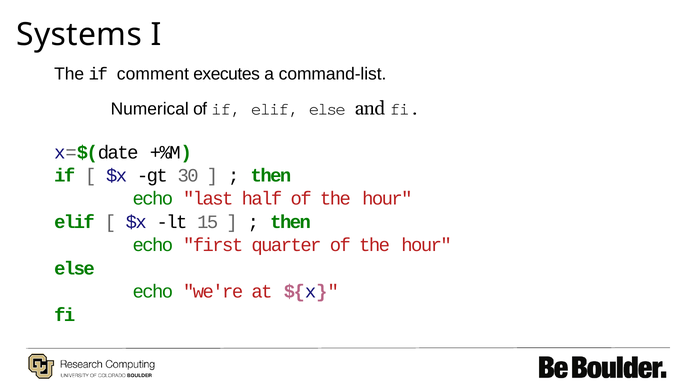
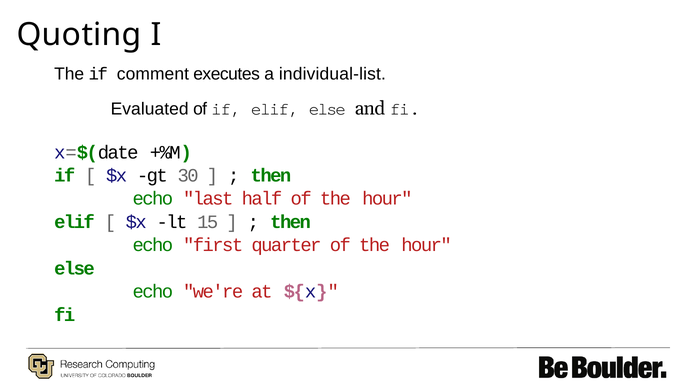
Systems: Systems -> Quoting
command-list: command-list -> individual-list
Numerical: Numerical -> Evaluated
